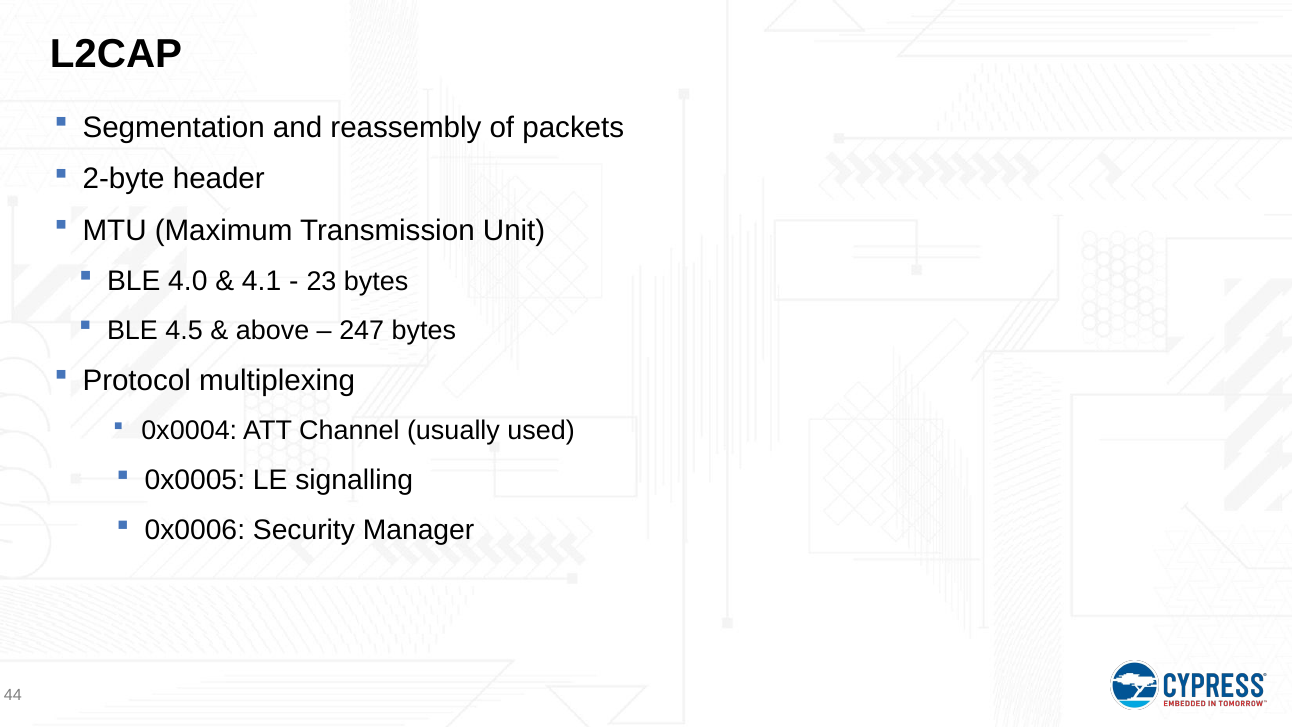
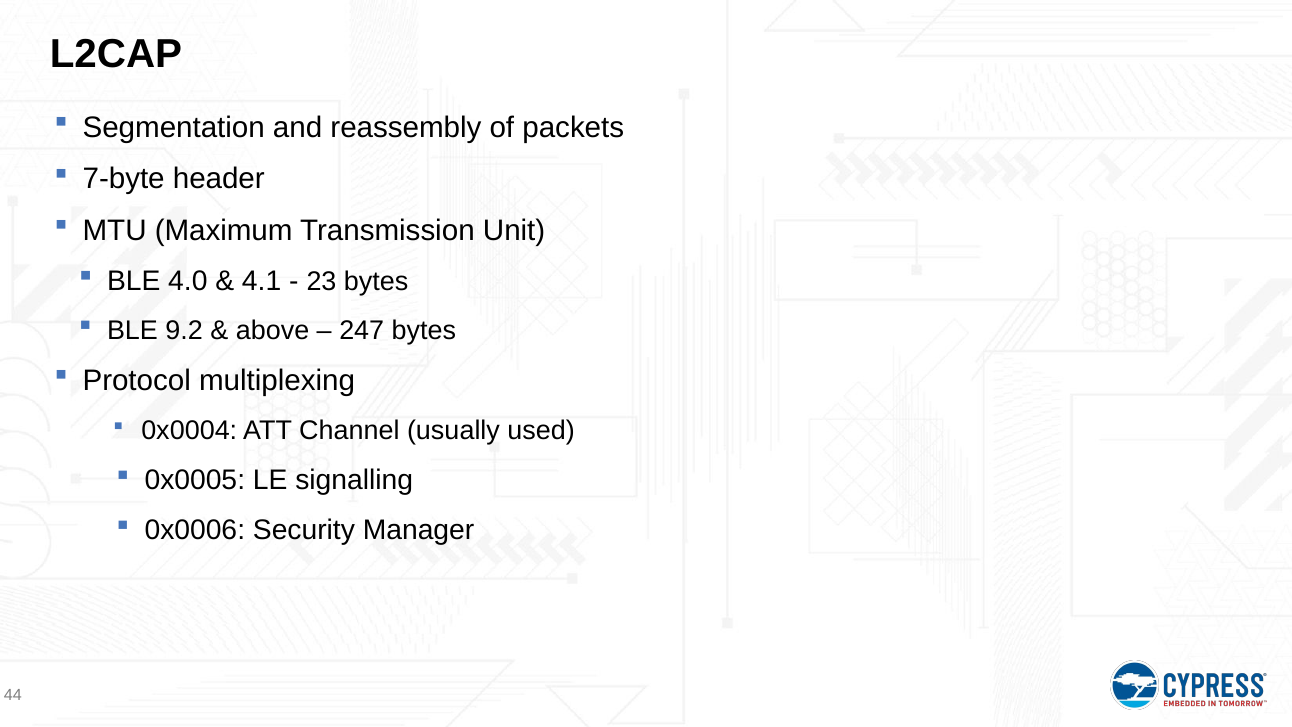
2-byte: 2-byte -> 7-byte
4.5: 4.5 -> 9.2
